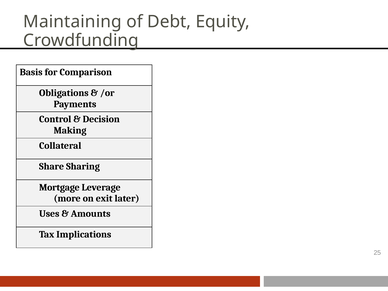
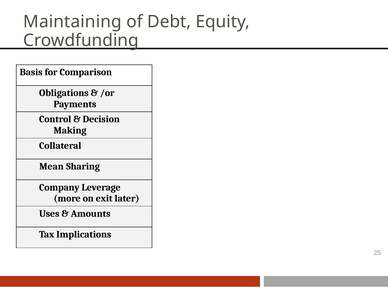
Share: Share -> Mean
Mortgage: Mortgage -> Company
